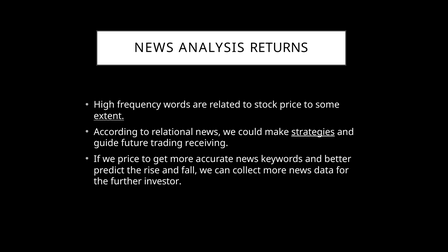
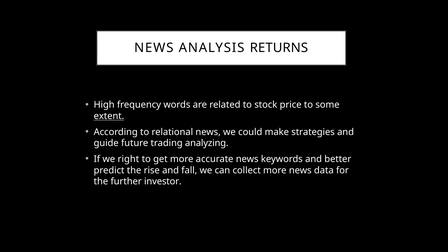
strategies underline: present -> none
receiving: receiving -> analyzing
we price: price -> right
